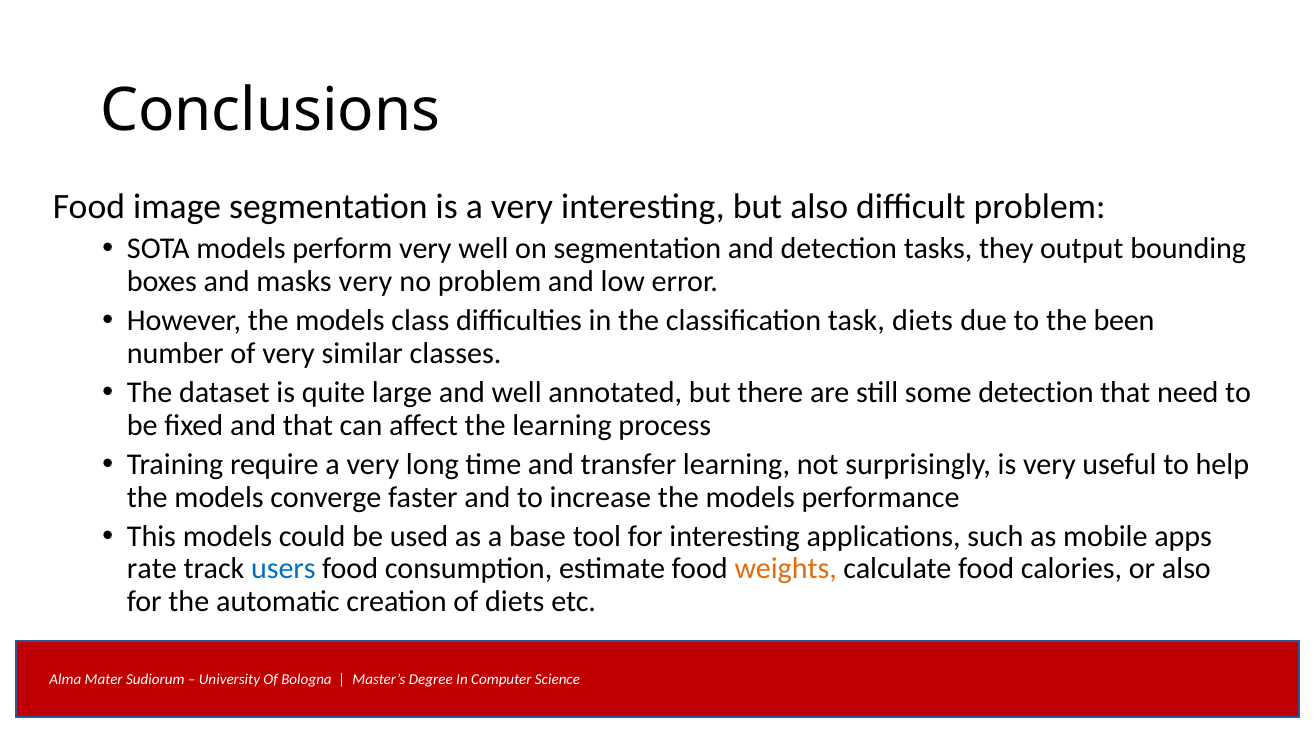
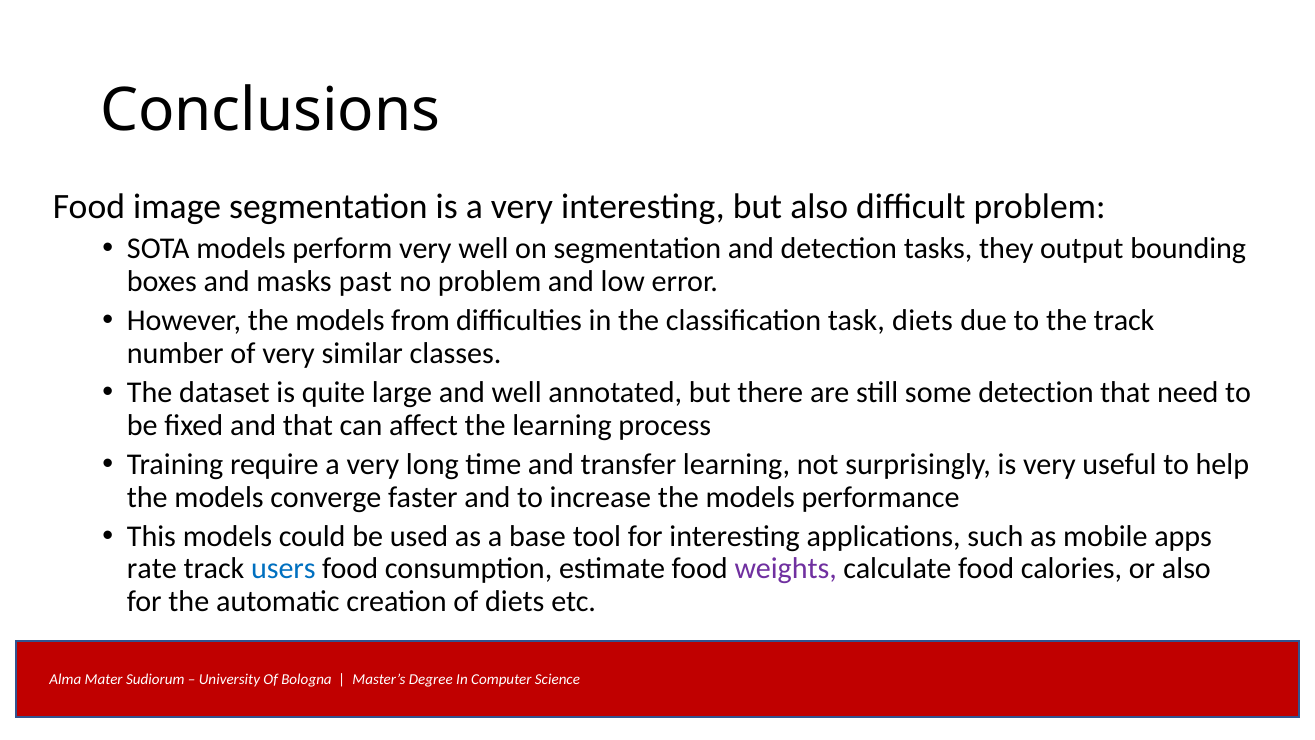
masks very: very -> past
class: class -> from
the been: been -> track
weights colour: orange -> purple
